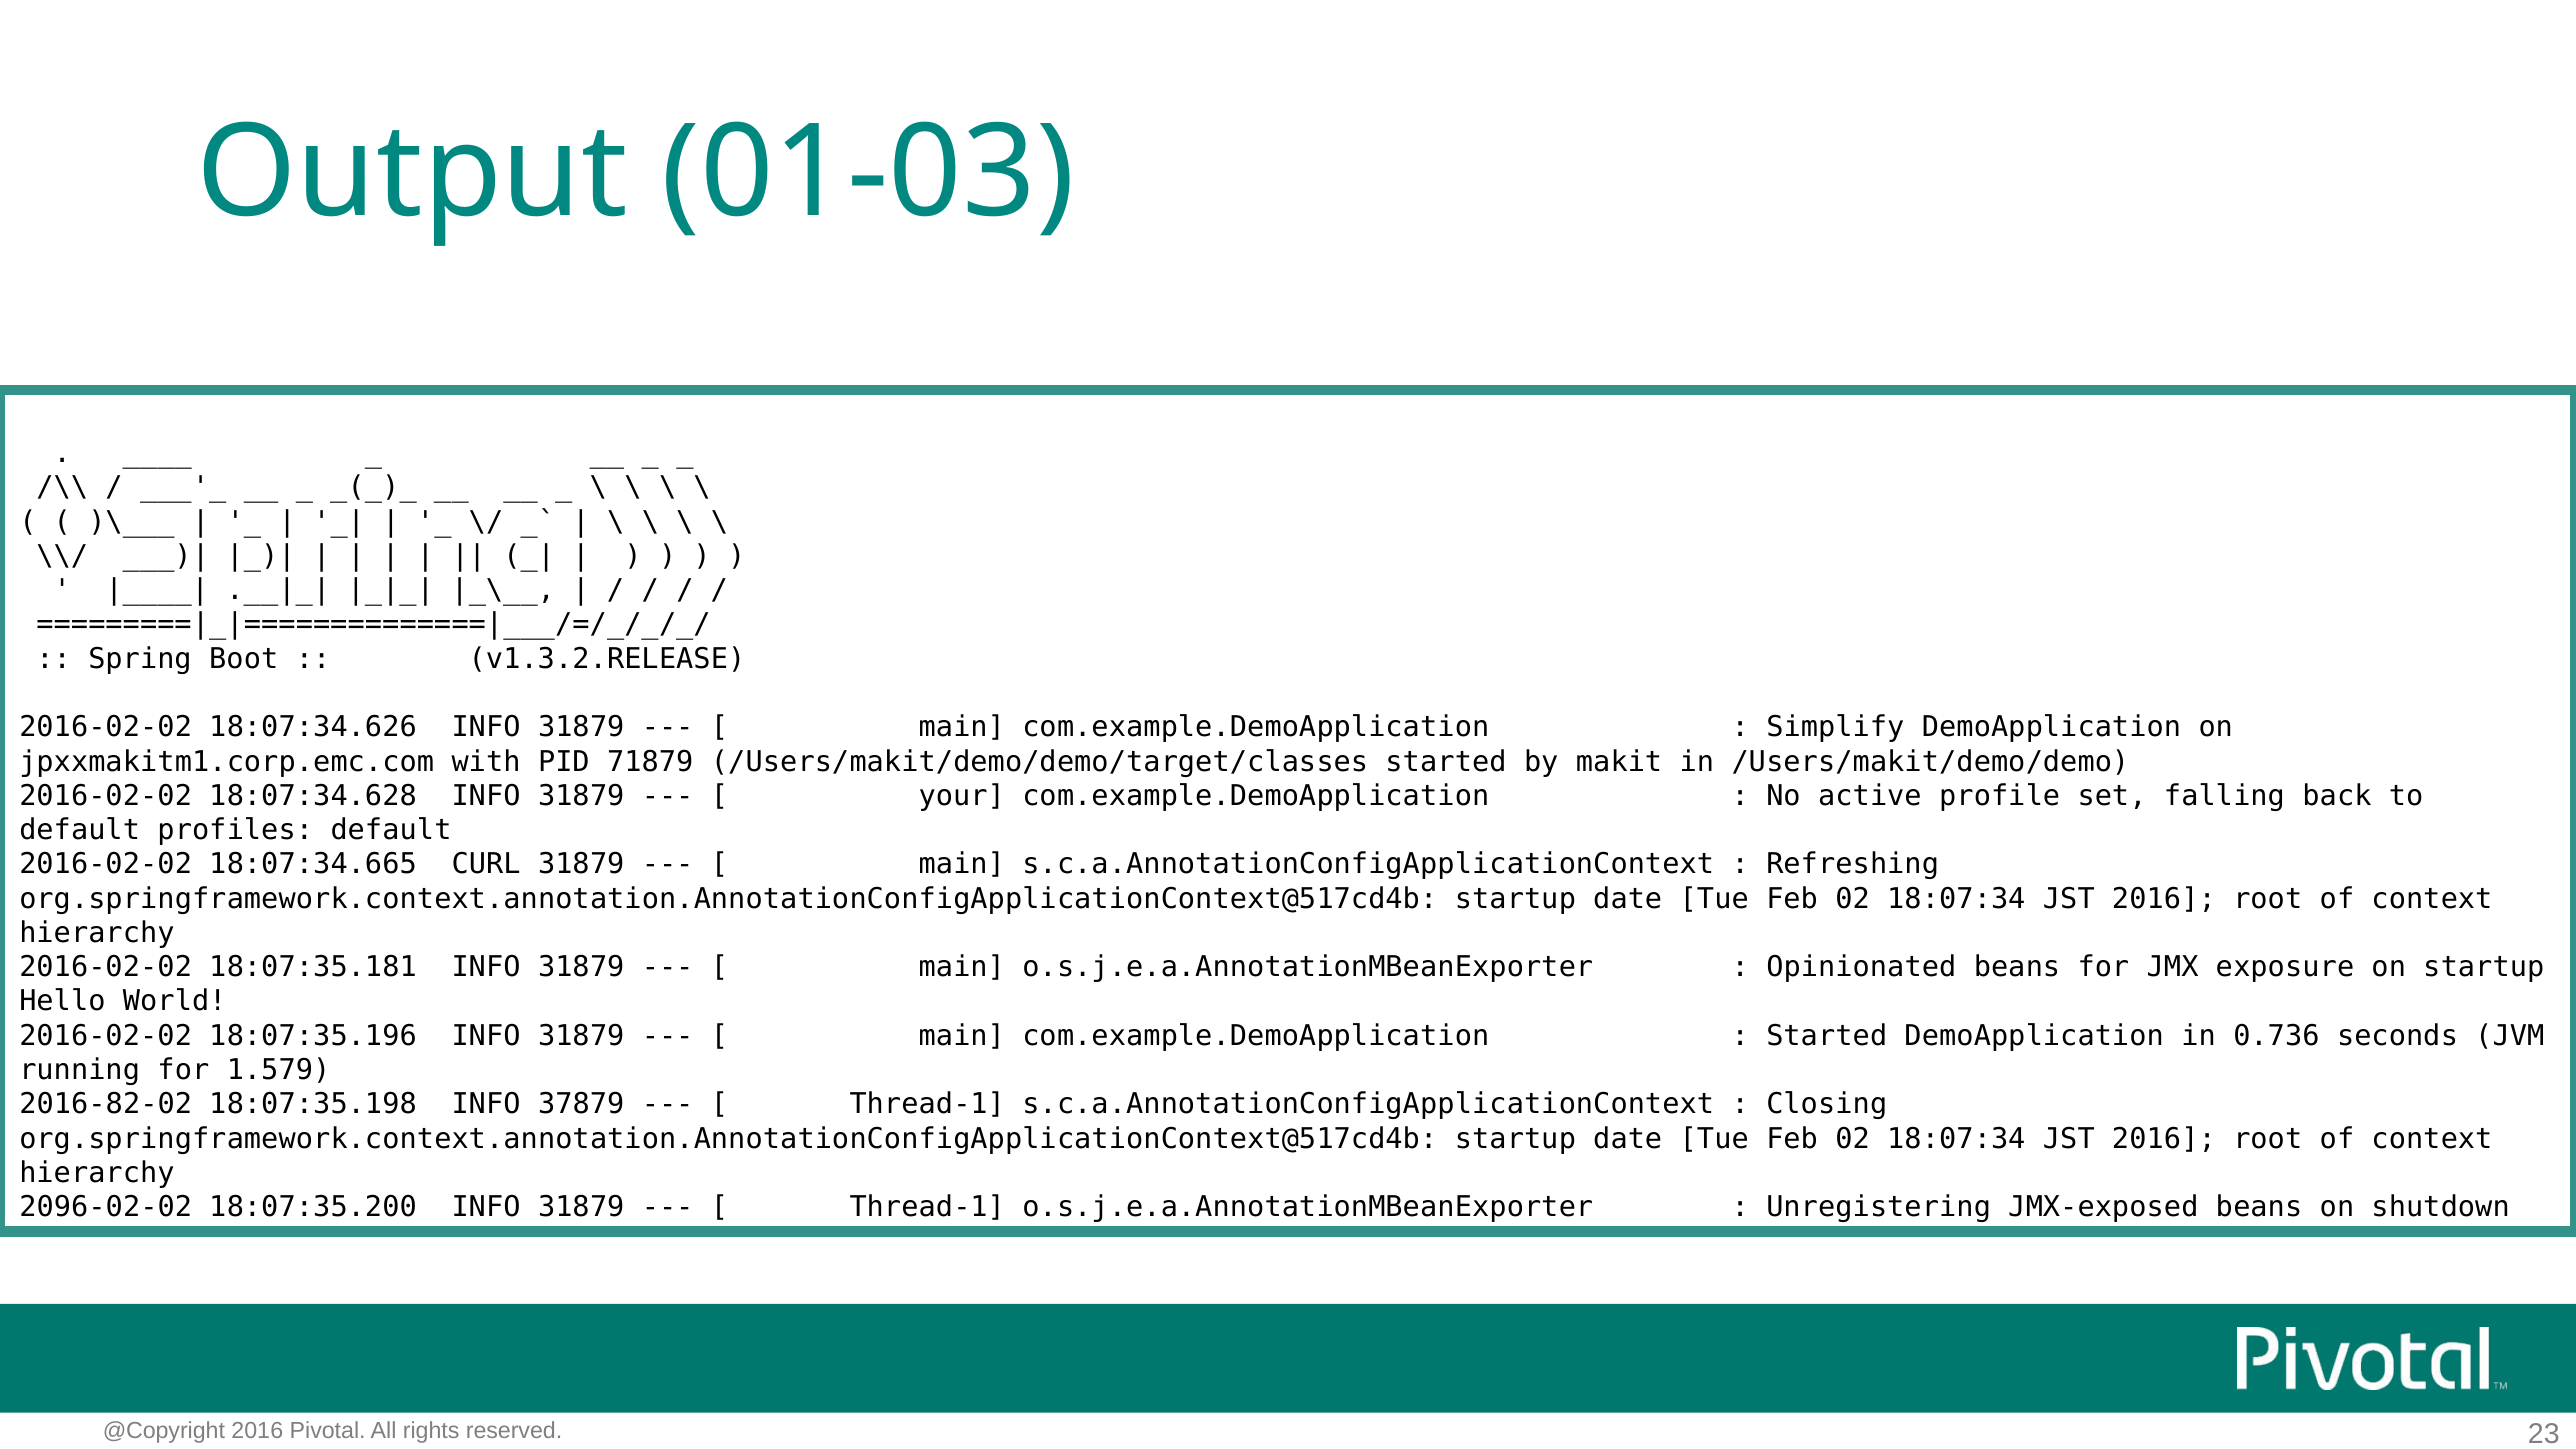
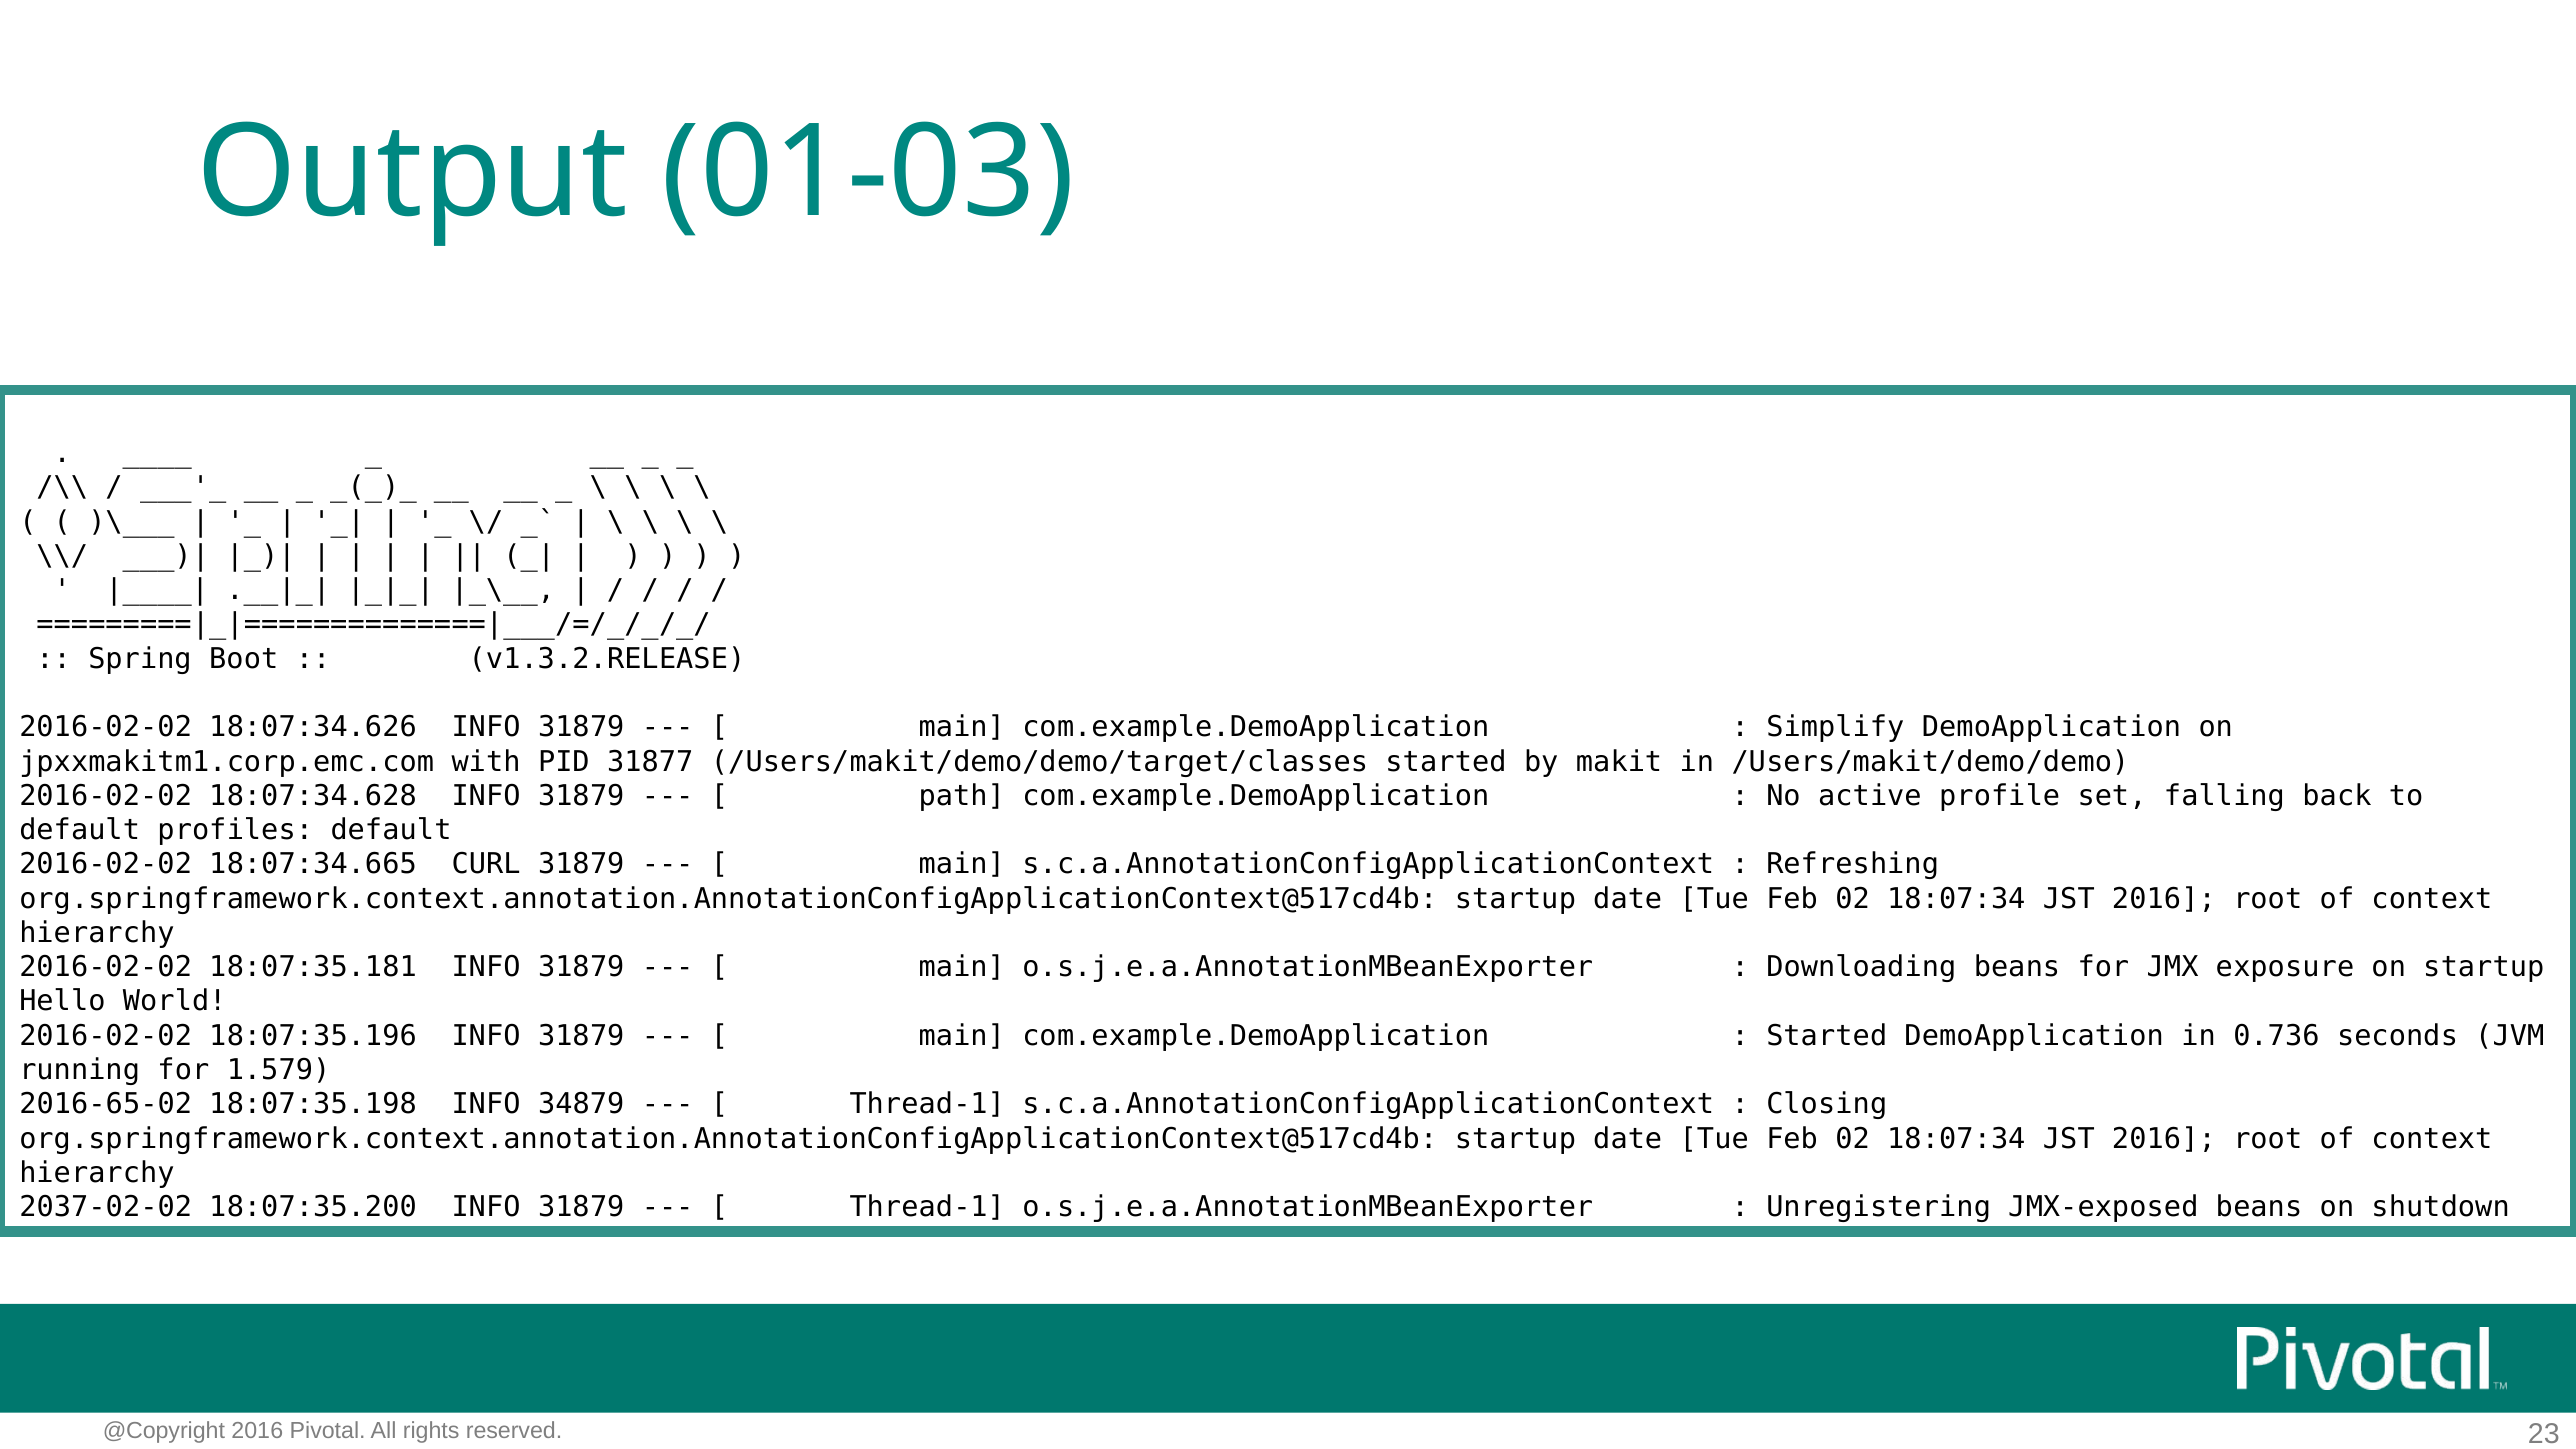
71879: 71879 -> 31877
your: your -> path
Opinionated: Opinionated -> Downloading
2016-82-02: 2016-82-02 -> 2016-65-02
37879: 37879 -> 34879
2096-02-02: 2096-02-02 -> 2037-02-02
